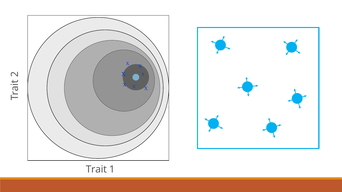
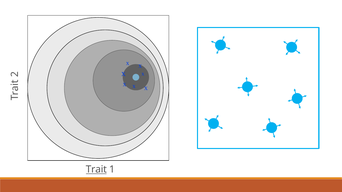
Trait underline: none -> present
